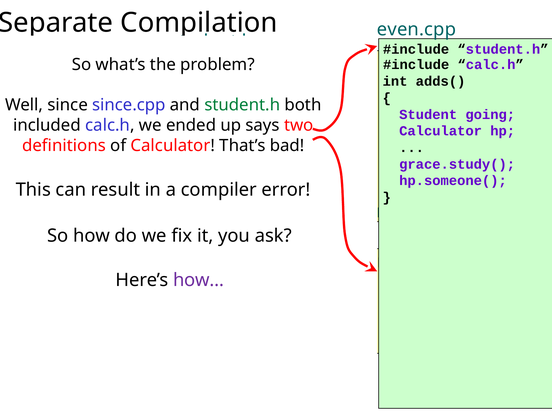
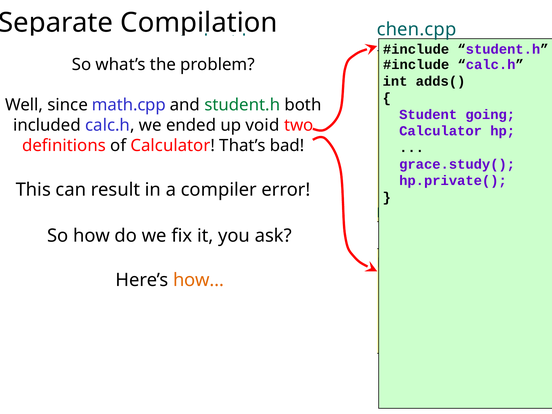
even.cpp: even.cpp -> chen.cpp
since.cpp: since.cpp -> math.cpp
says at (263, 125): says -> void
hp.someone(: hp.someone( -> hp.private(
how… colour: purple -> orange
